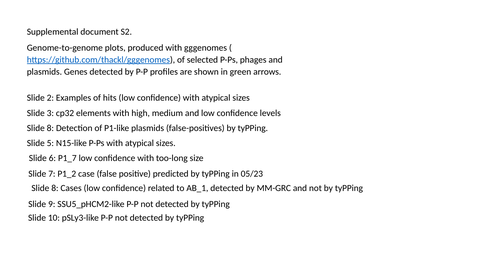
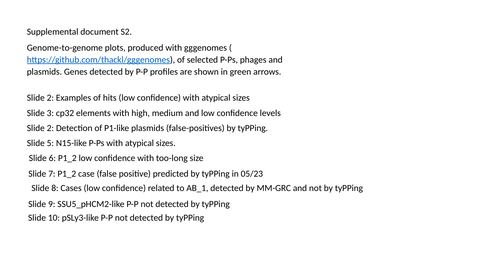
8 at (50, 128): 8 -> 2
6 P1_7: P1_7 -> P1_2
